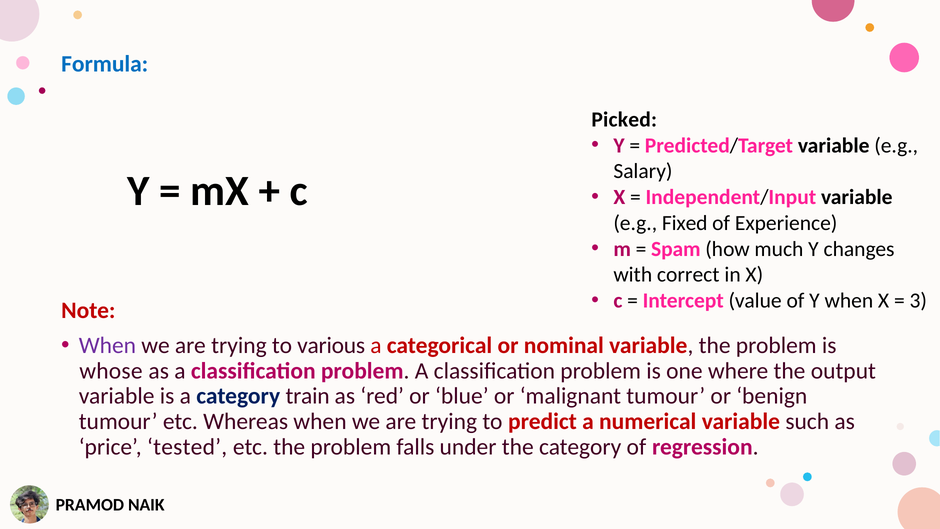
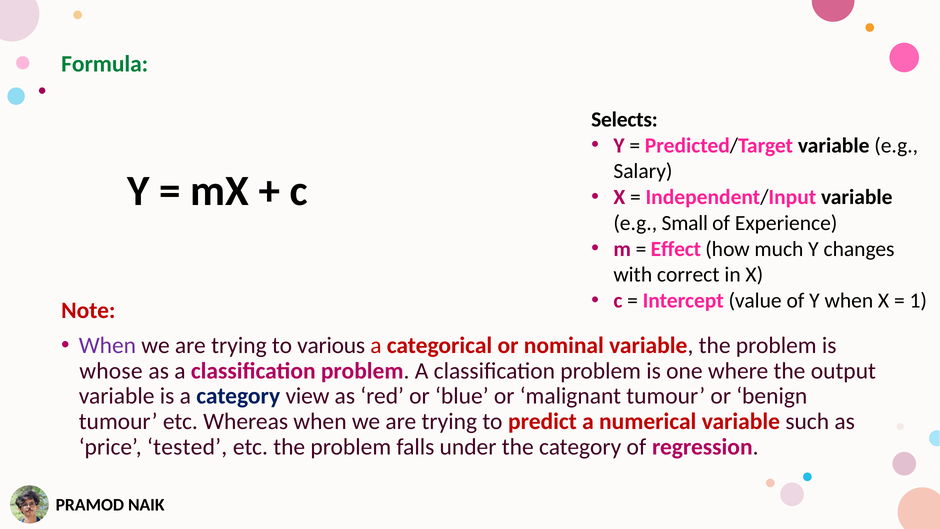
Formula colour: blue -> green
Picked: Picked -> Selects
Fixed: Fixed -> Small
Spam: Spam -> Effect
3: 3 -> 1
train: train -> view
